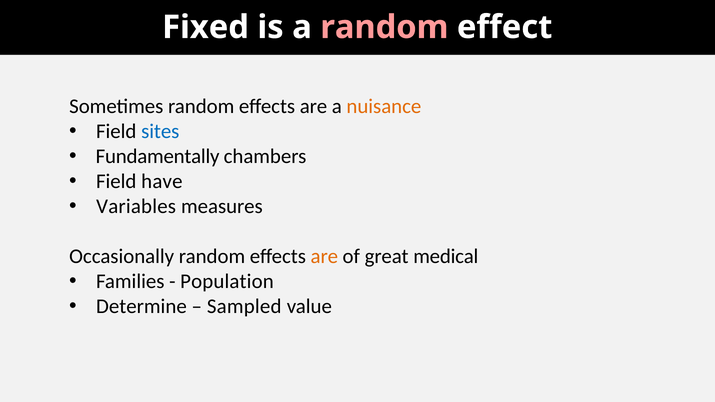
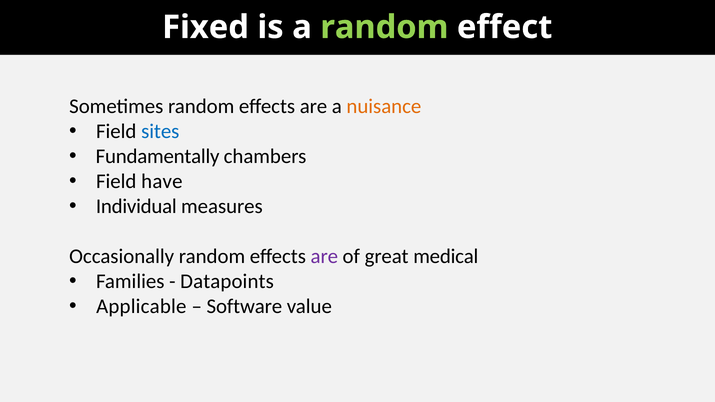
random at (384, 27) colour: pink -> light green
Variables: Variables -> Individual
are at (324, 257) colour: orange -> purple
Population: Population -> Datapoints
Determine: Determine -> Applicable
Sampled: Sampled -> Software
